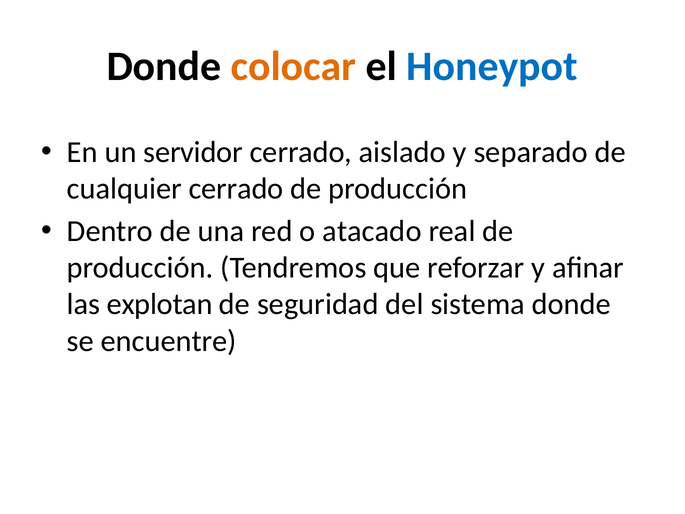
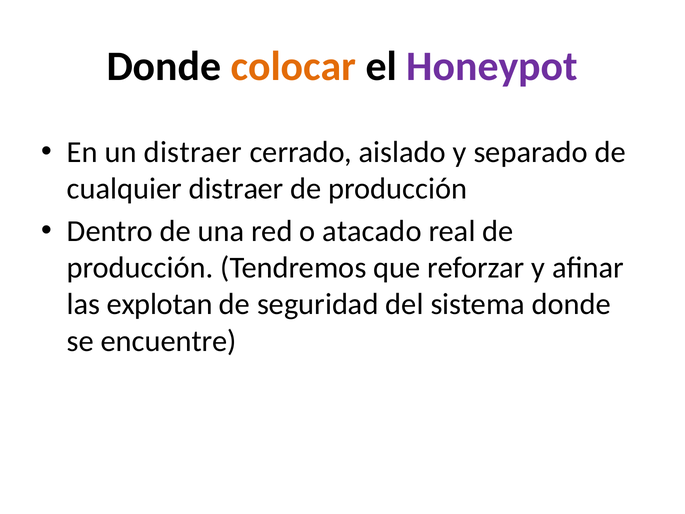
Honeypot colour: blue -> purple
un servidor: servidor -> distraer
cualquier cerrado: cerrado -> distraer
